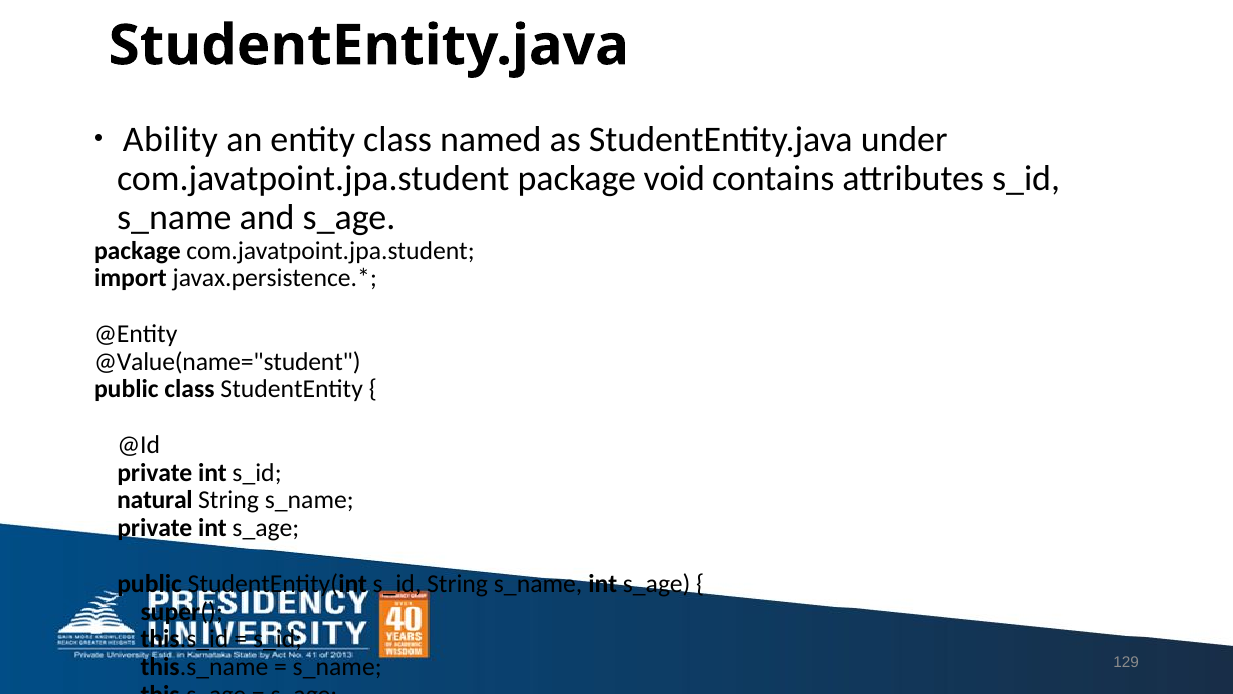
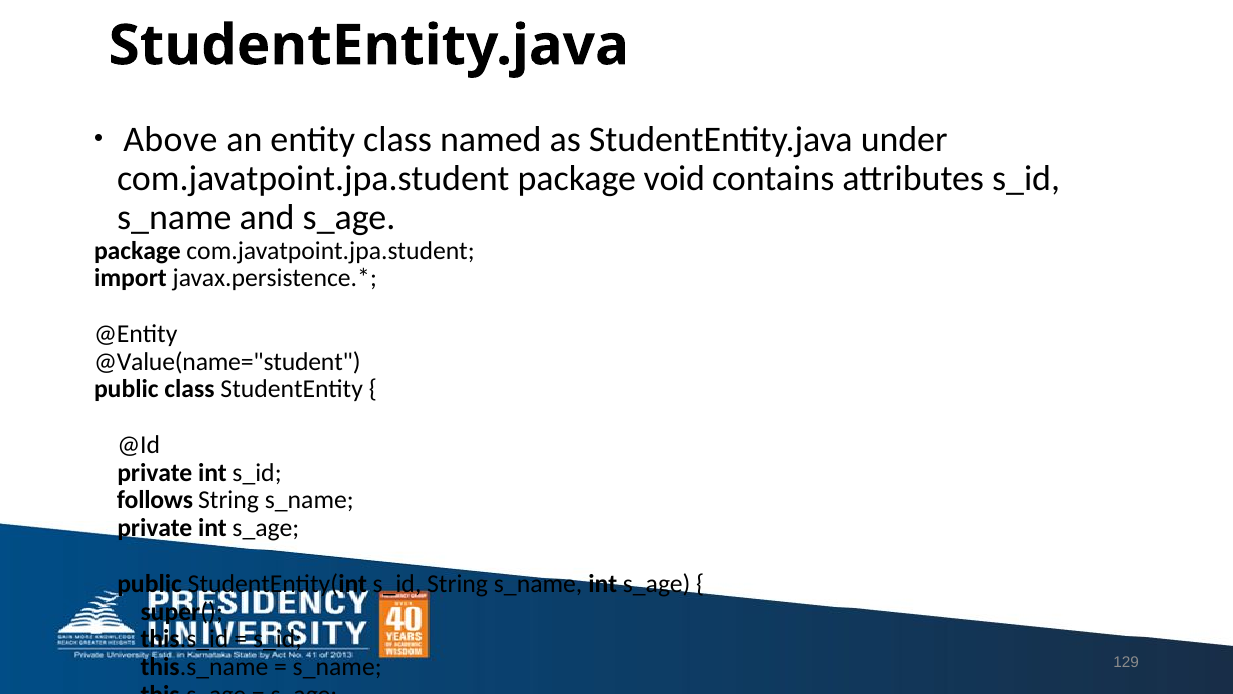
Ability: Ability -> Above
natural: natural -> follows
